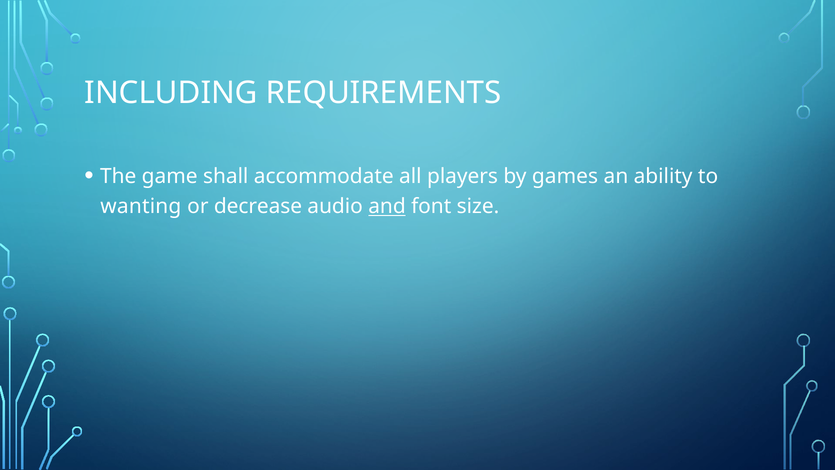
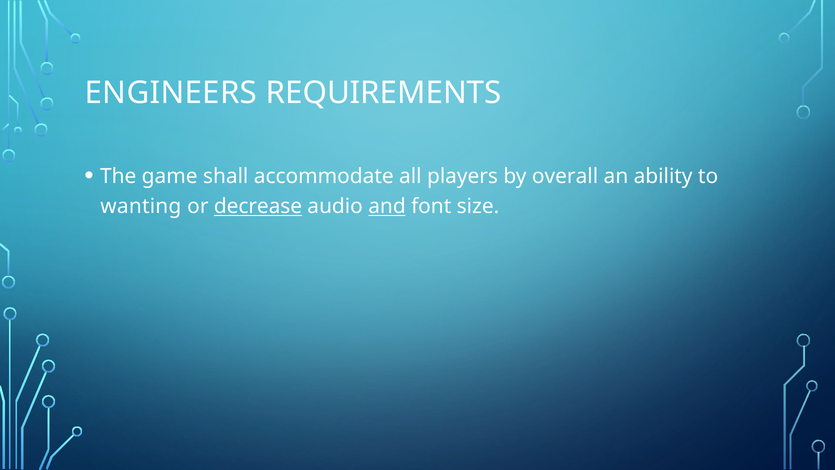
INCLUDING: INCLUDING -> ENGINEERS
games: games -> overall
decrease underline: none -> present
